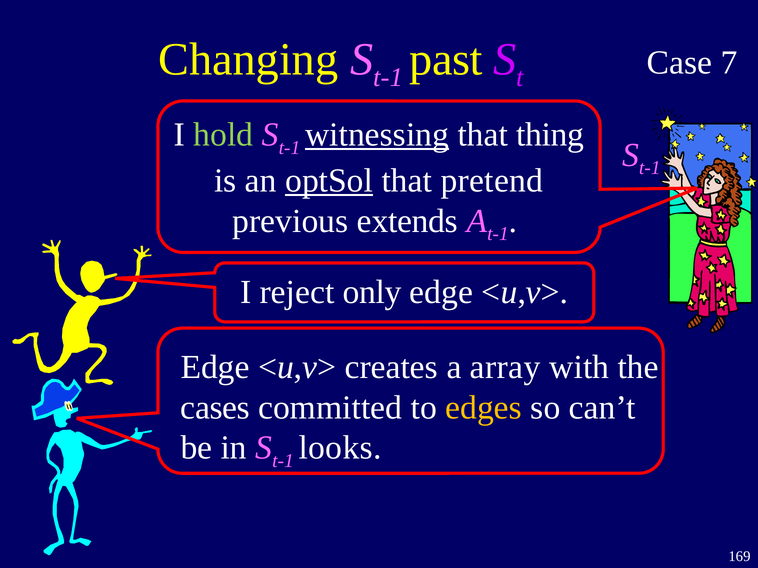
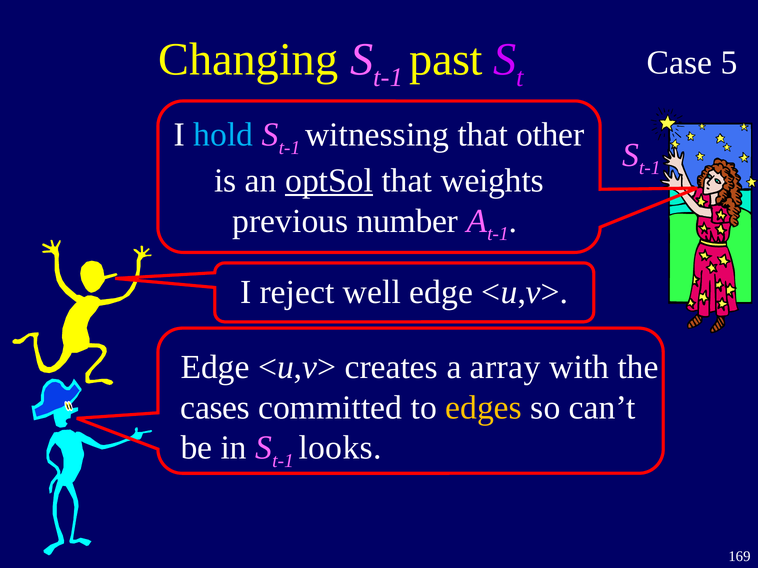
7: 7 -> 5
hold colour: light green -> light blue
witnessing underline: present -> none
thing: thing -> other
pretend: pretend -> weights
extends: extends -> number
only: only -> well
